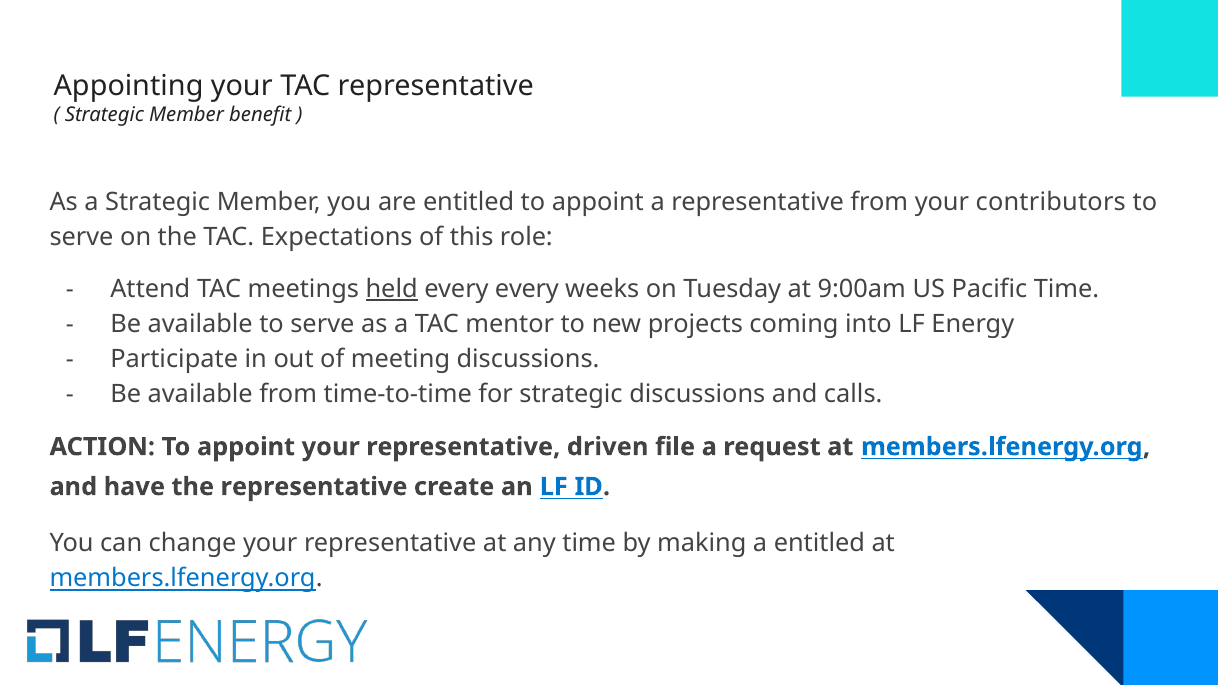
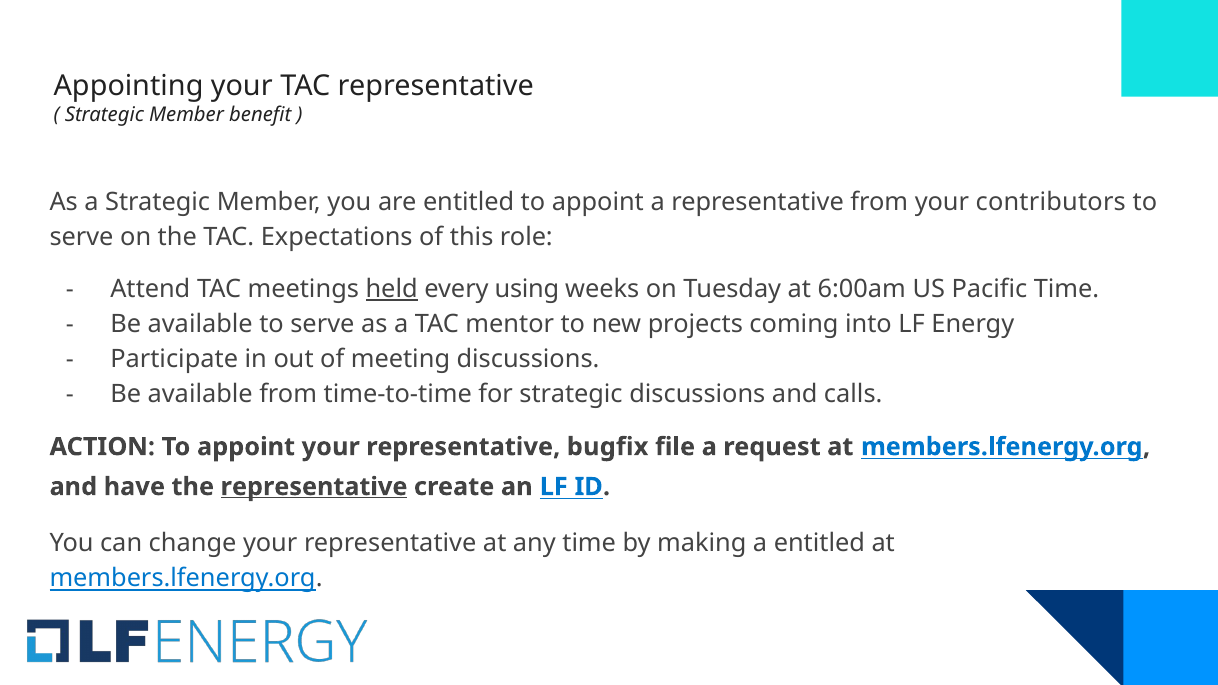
every every: every -> using
9:00am: 9:00am -> 6:00am
driven: driven -> bugfix
representative at (314, 487) underline: none -> present
